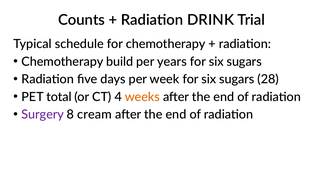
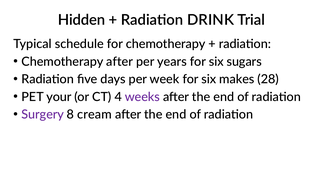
Counts: Counts -> Hidden
Chemotherapy build: build -> after
week for six sugars: sugars -> makes
total: total -> your
weeks colour: orange -> purple
